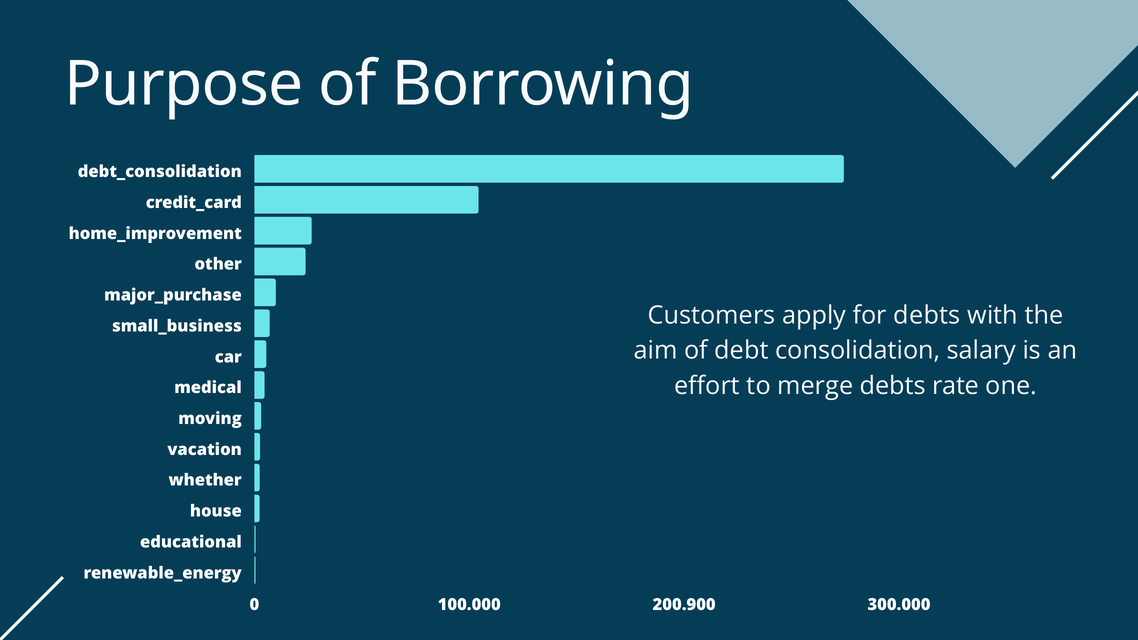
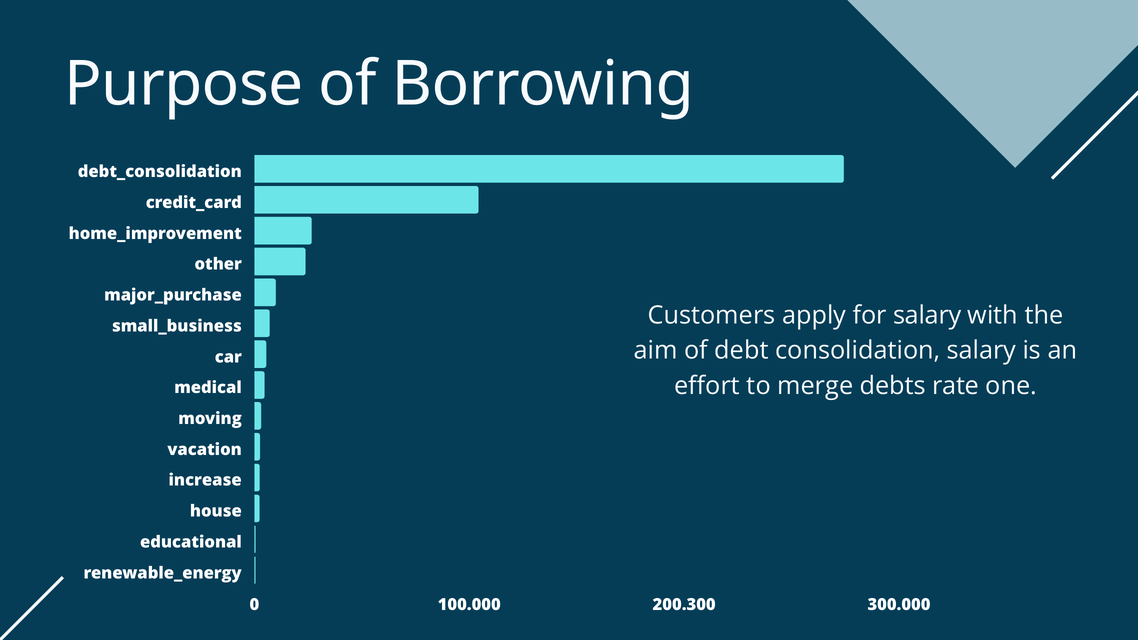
for debts: debts -> salary
whether: whether -> increase
200.900: 200.900 -> 200.300
